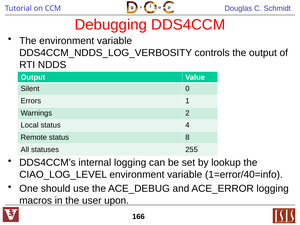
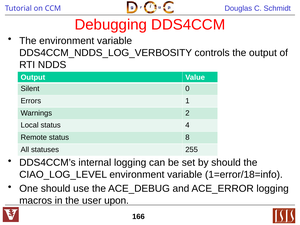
by lookup: lookup -> should
1=error/40=info: 1=error/40=info -> 1=error/18=info
